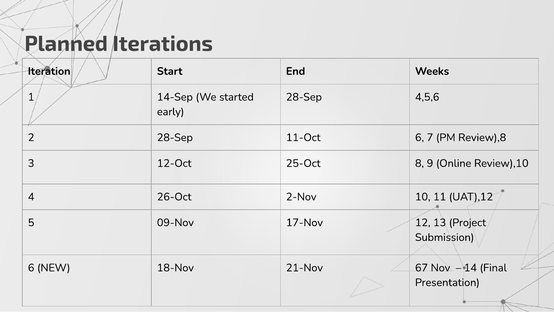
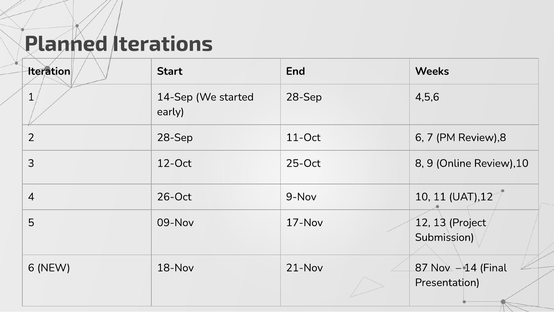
2-Nov: 2-Nov -> 9-Nov
67: 67 -> 87
